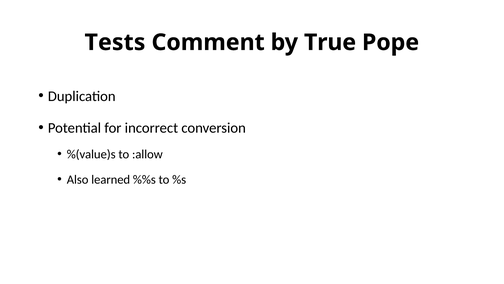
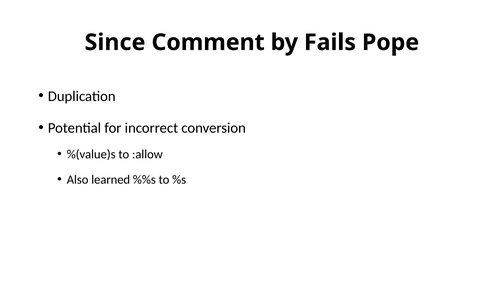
Tests: Tests -> Since
True: True -> Fails
